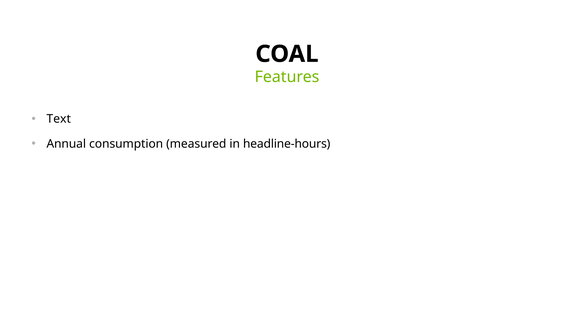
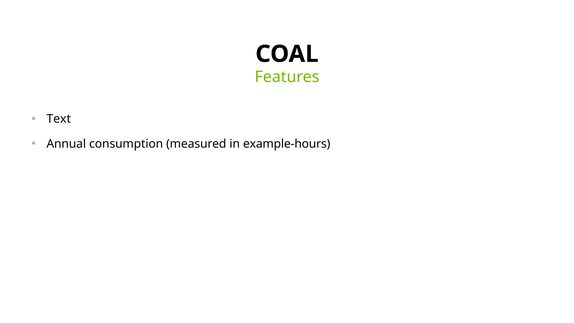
headline-hours: headline-hours -> example-hours
